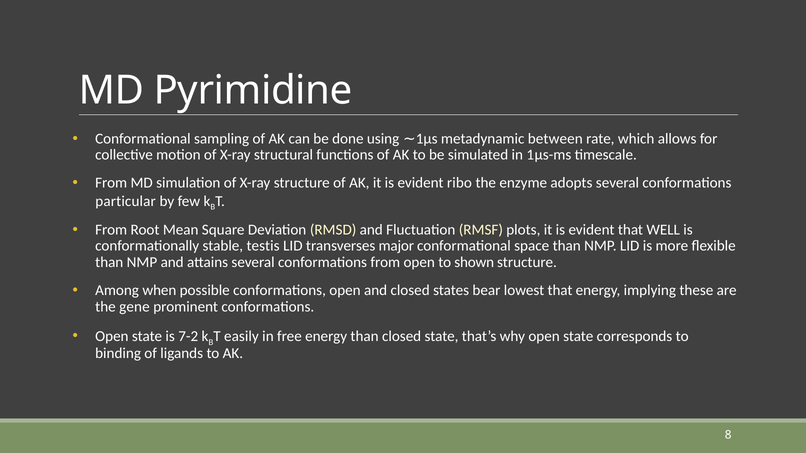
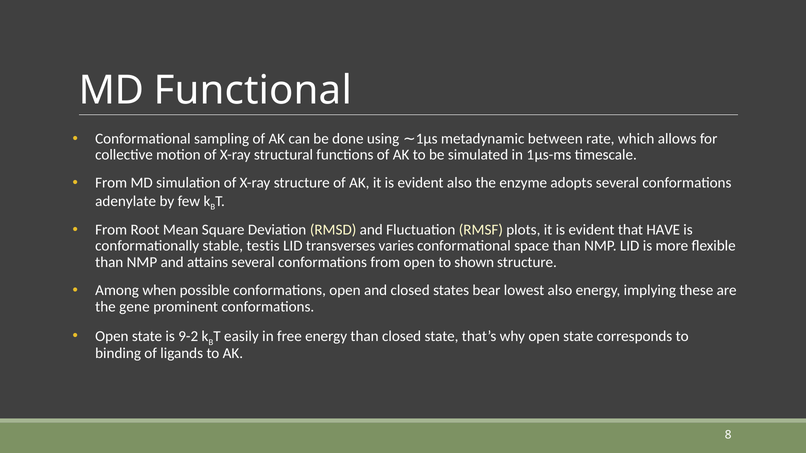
Pyrimidine: Pyrimidine -> Functional
evident ribo: ribo -> also
particular: particular -> adenylate
WELL: WELL -> HAVE
major: major -> varies
lowest that: that -> also
7-2: 7-2 -> 9-2
